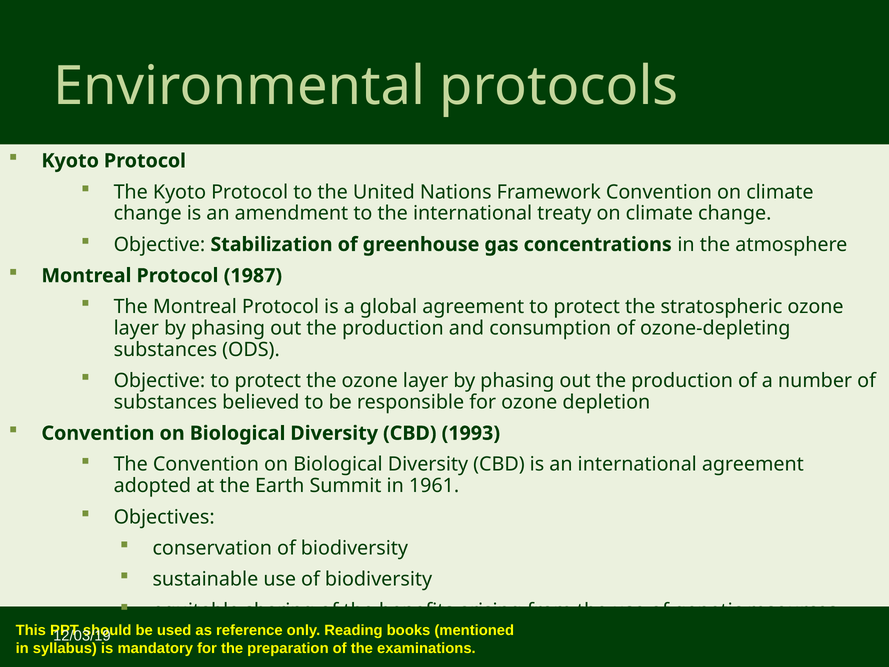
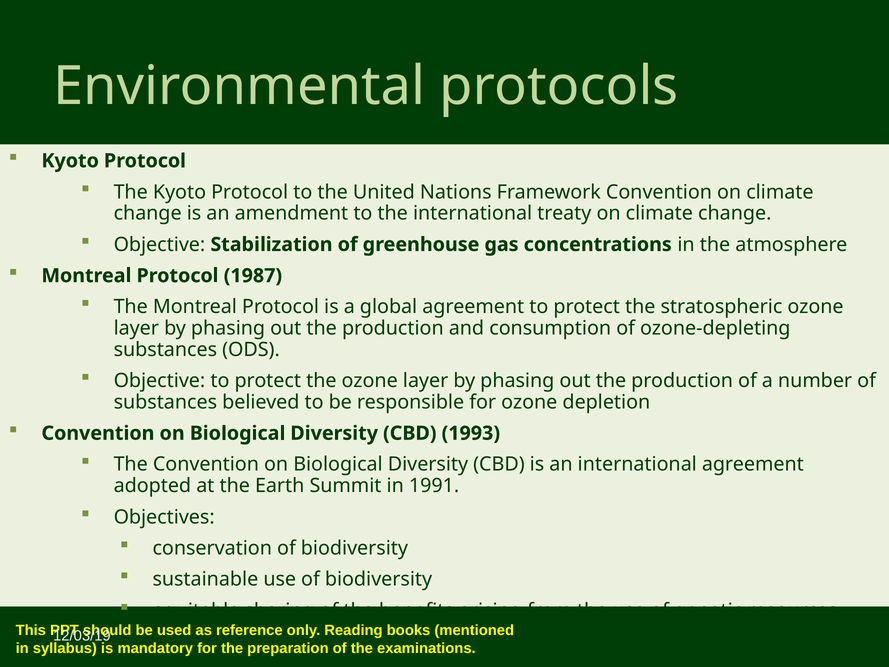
1961: 1961 -> 1991
